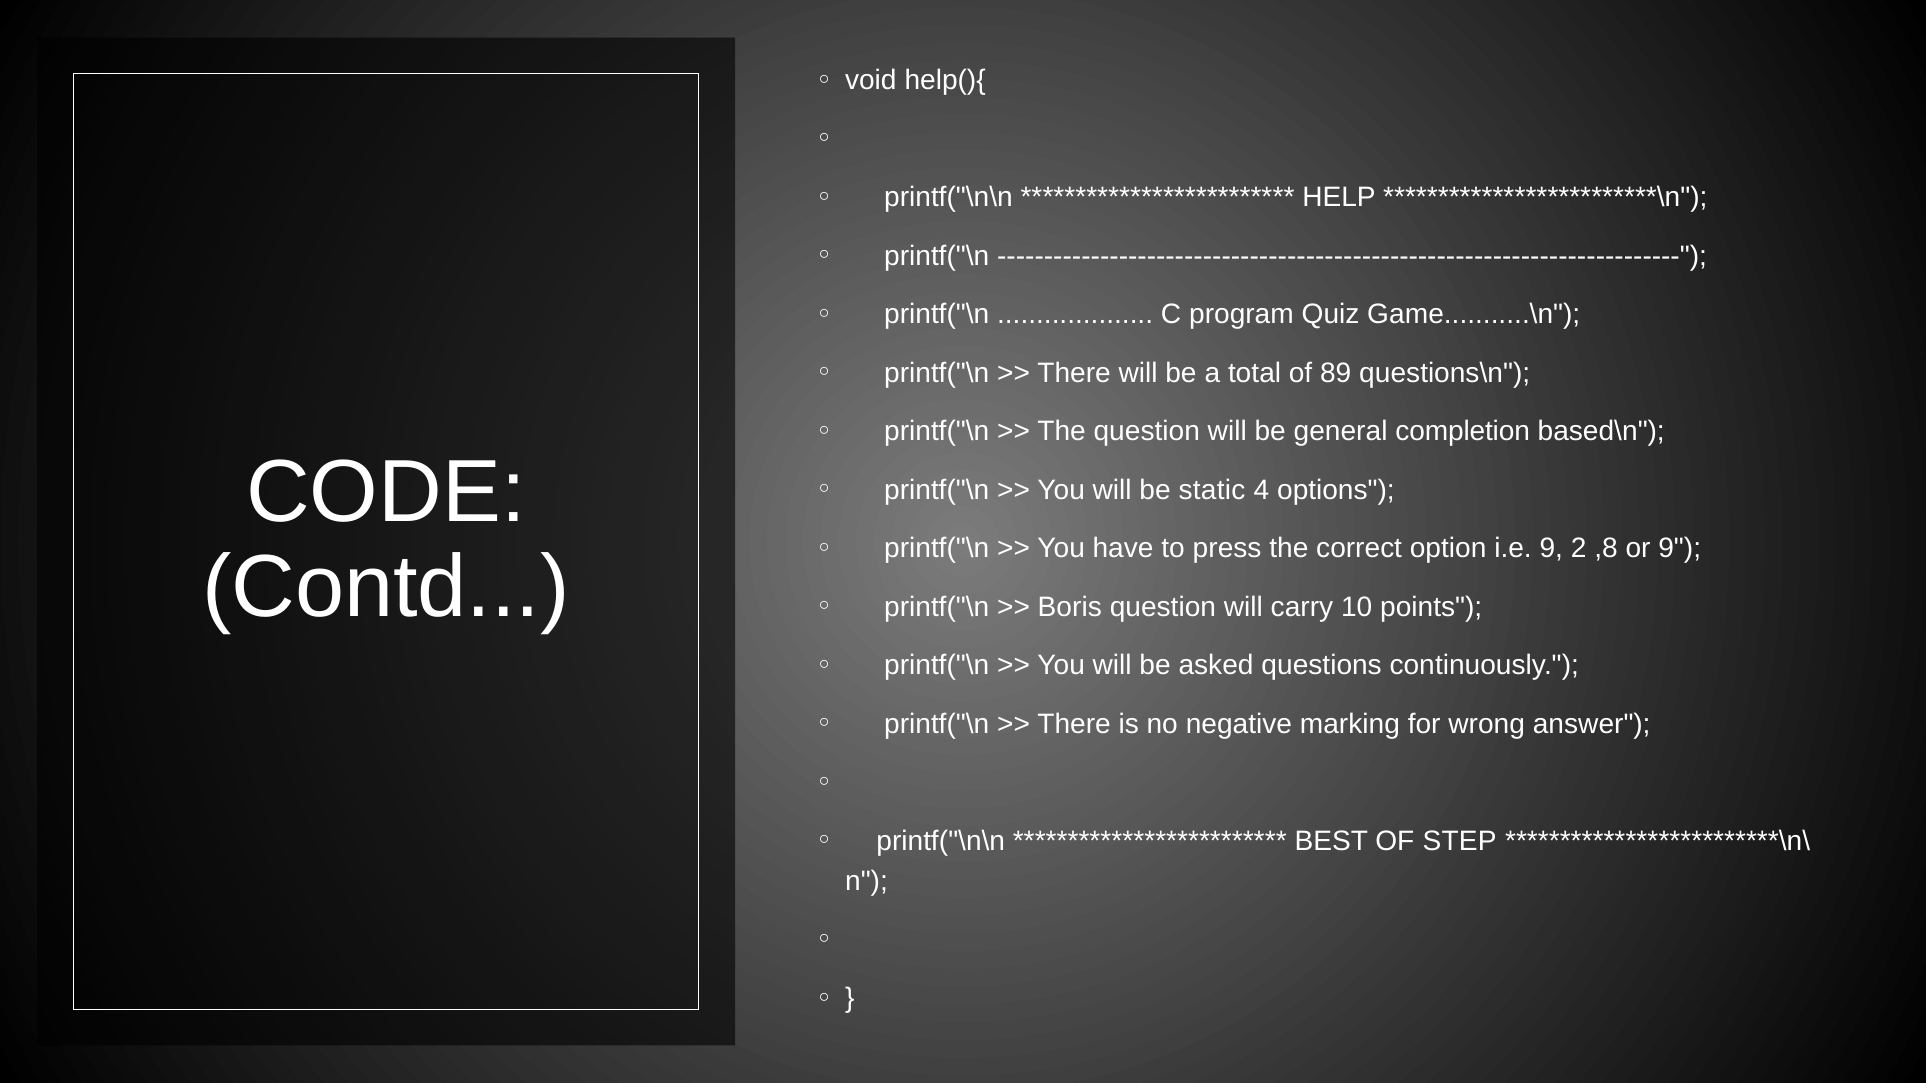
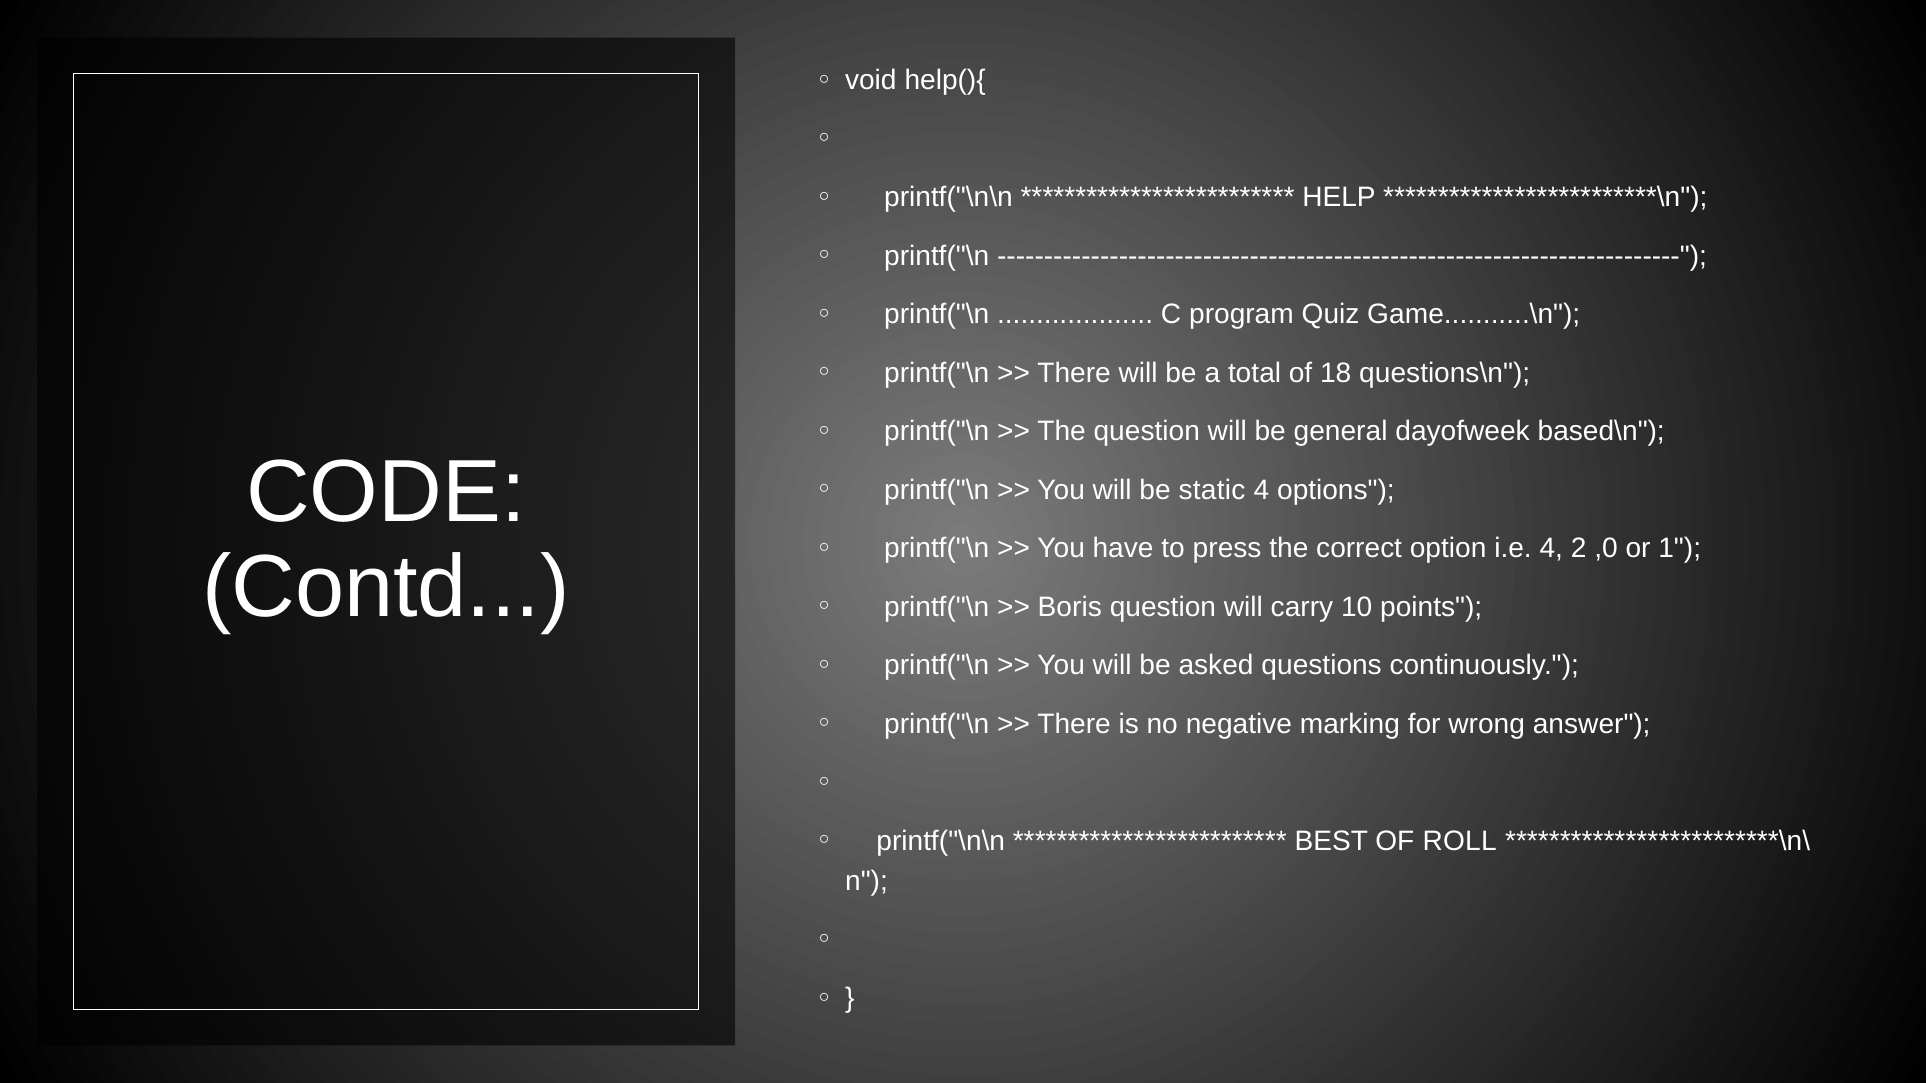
89: 89 -> 18
completion: completion -> dayofweek
i.e 9: 9 -> 4
,8: ,8 -> ,0
or 9: 9 -> 1
STEP: STEP -> ROLL
